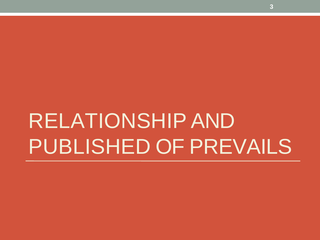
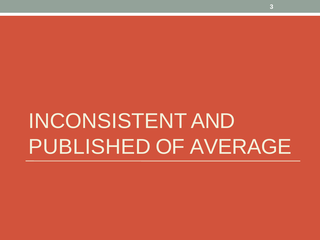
RELATIONSHIP: RELATIONSHIP -> INCONSISTENT
PREVAILS: PREVAILS -> AVERAGE
